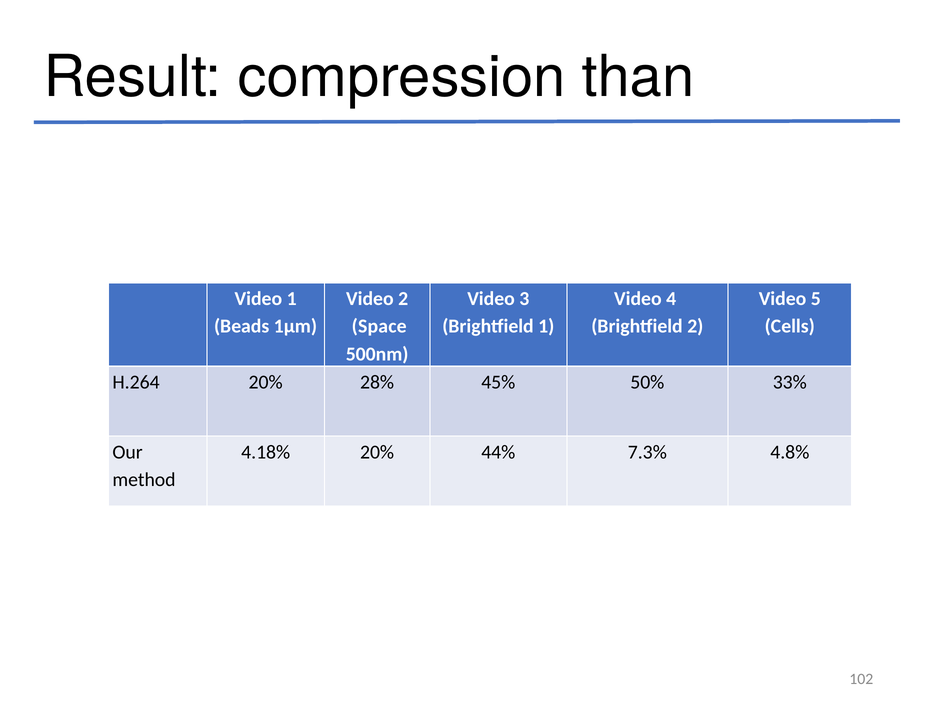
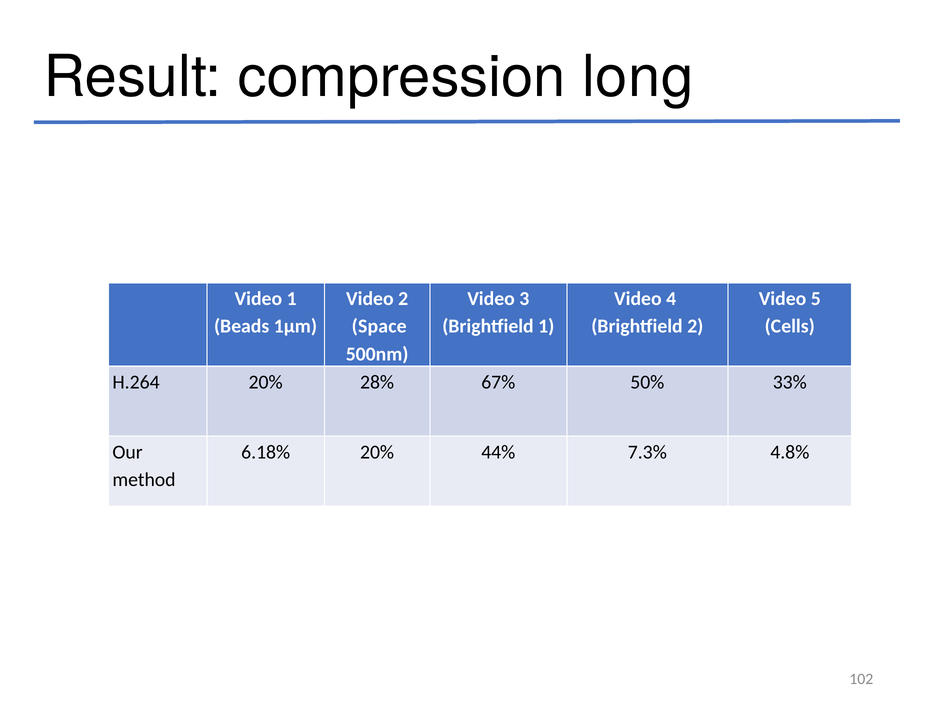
than: than -> long
45%: 45% -> 67%
4.18%: 4.18% -> 6.18%
